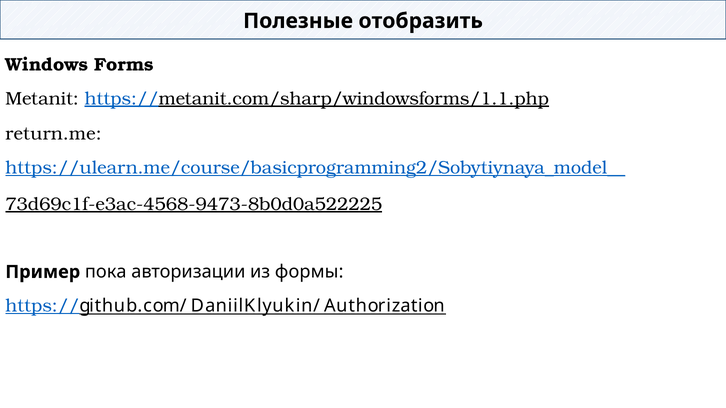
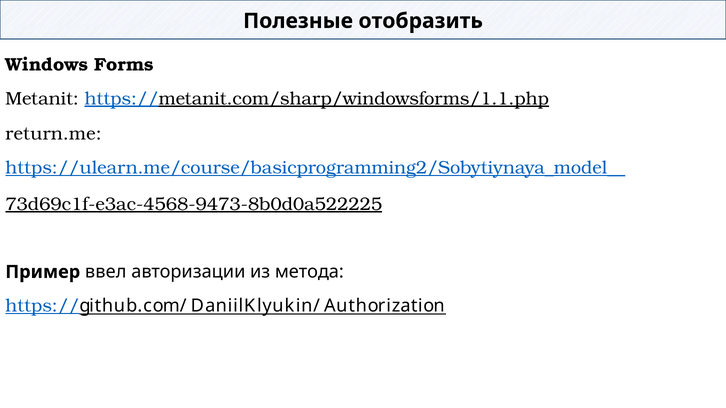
пока: пока -> ввел
формы: формы -> метода
